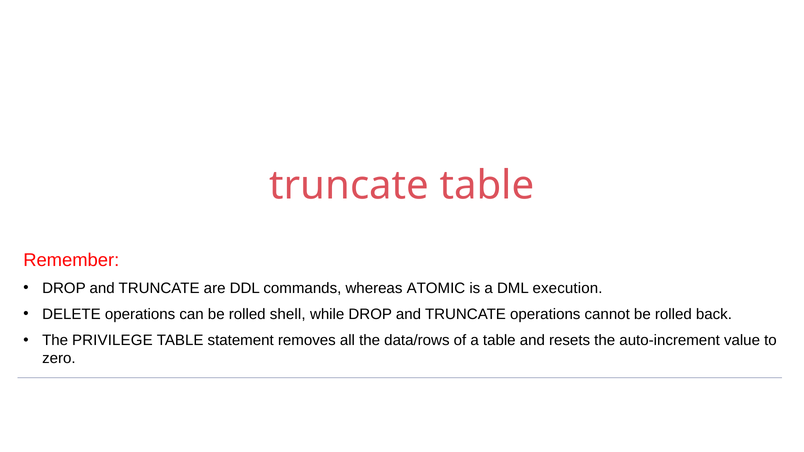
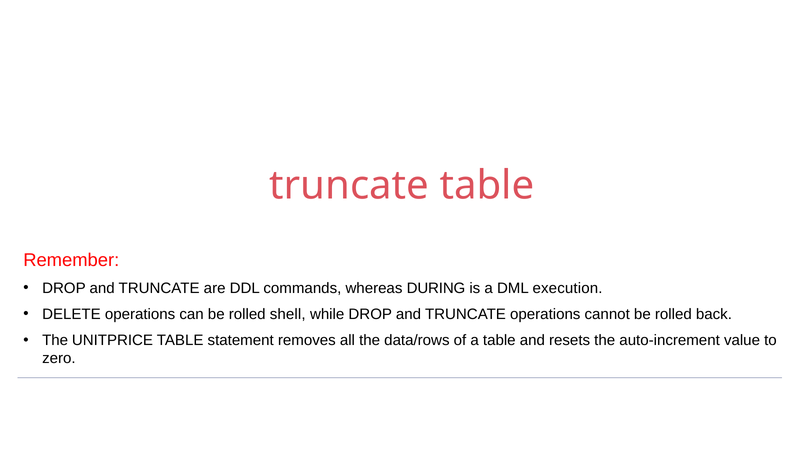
ATOMIC: ATOMIC -> DURING
PRIVILEGE: PRIVILEGE -> UNITPRICE
